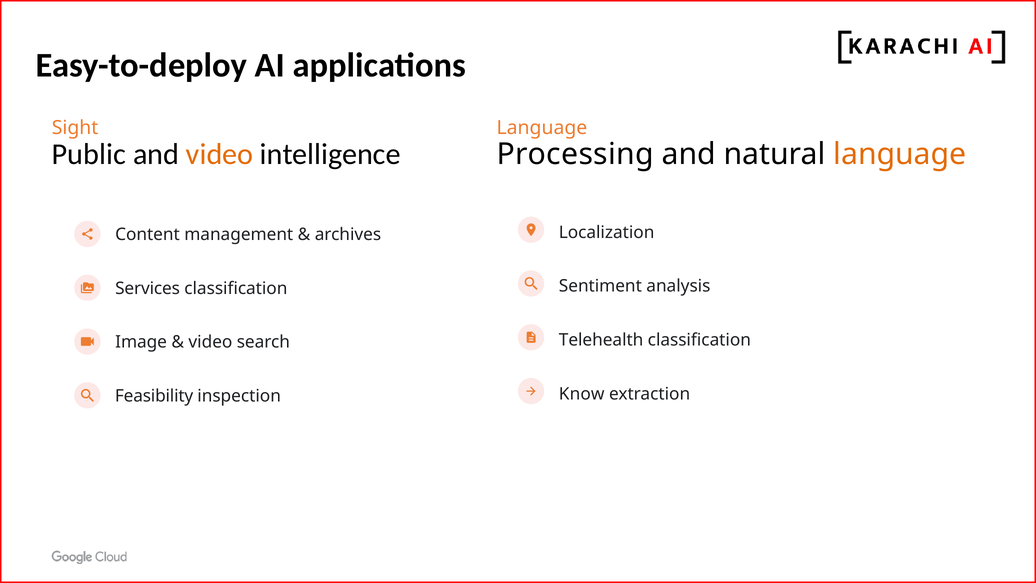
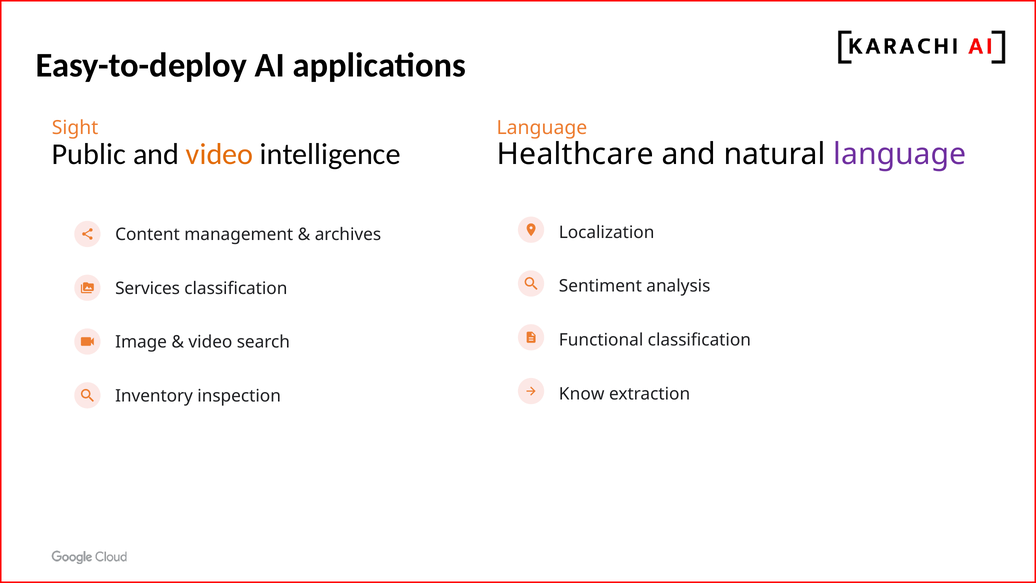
Processing: Processing -> Healthcare
language at (900, 154) colour: orange -> purple
Telehealth: Telehealth -> Functional
Feasibility: Feasibility -> Inventory
